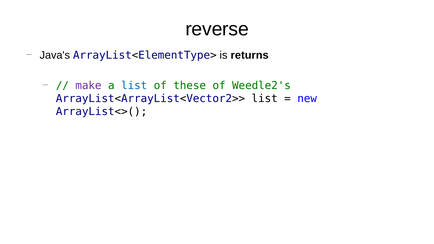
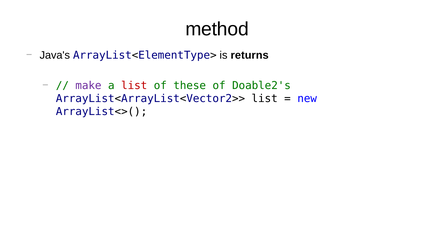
reverse: reverse -> method
list at (134, 86) colour: blue -> red
Weedle2's: Weedle2's -> Doable2's
